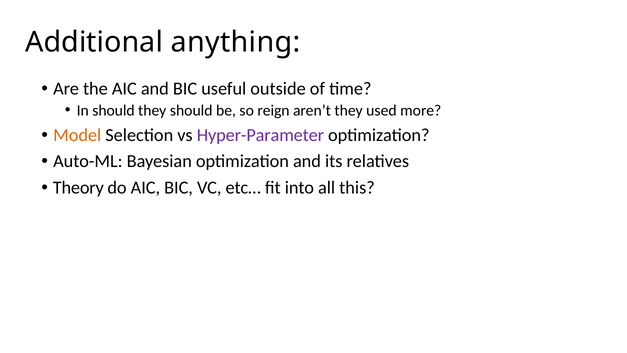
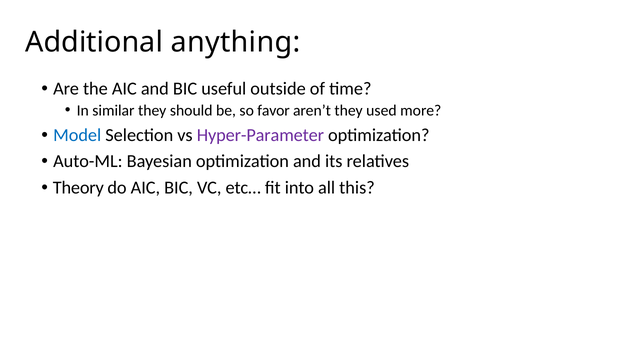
In should: should -> similar
reign: reign -> favor
Model colour: orange -> blue
